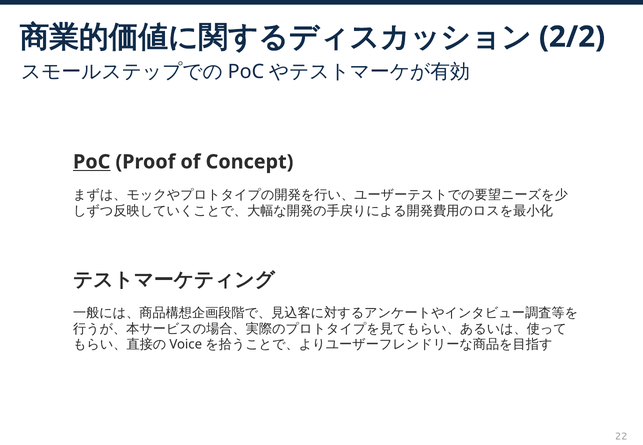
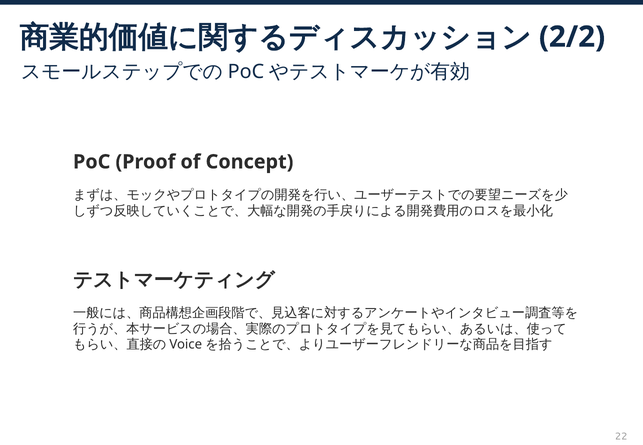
PoC at (92, 162) underline: present -> none
